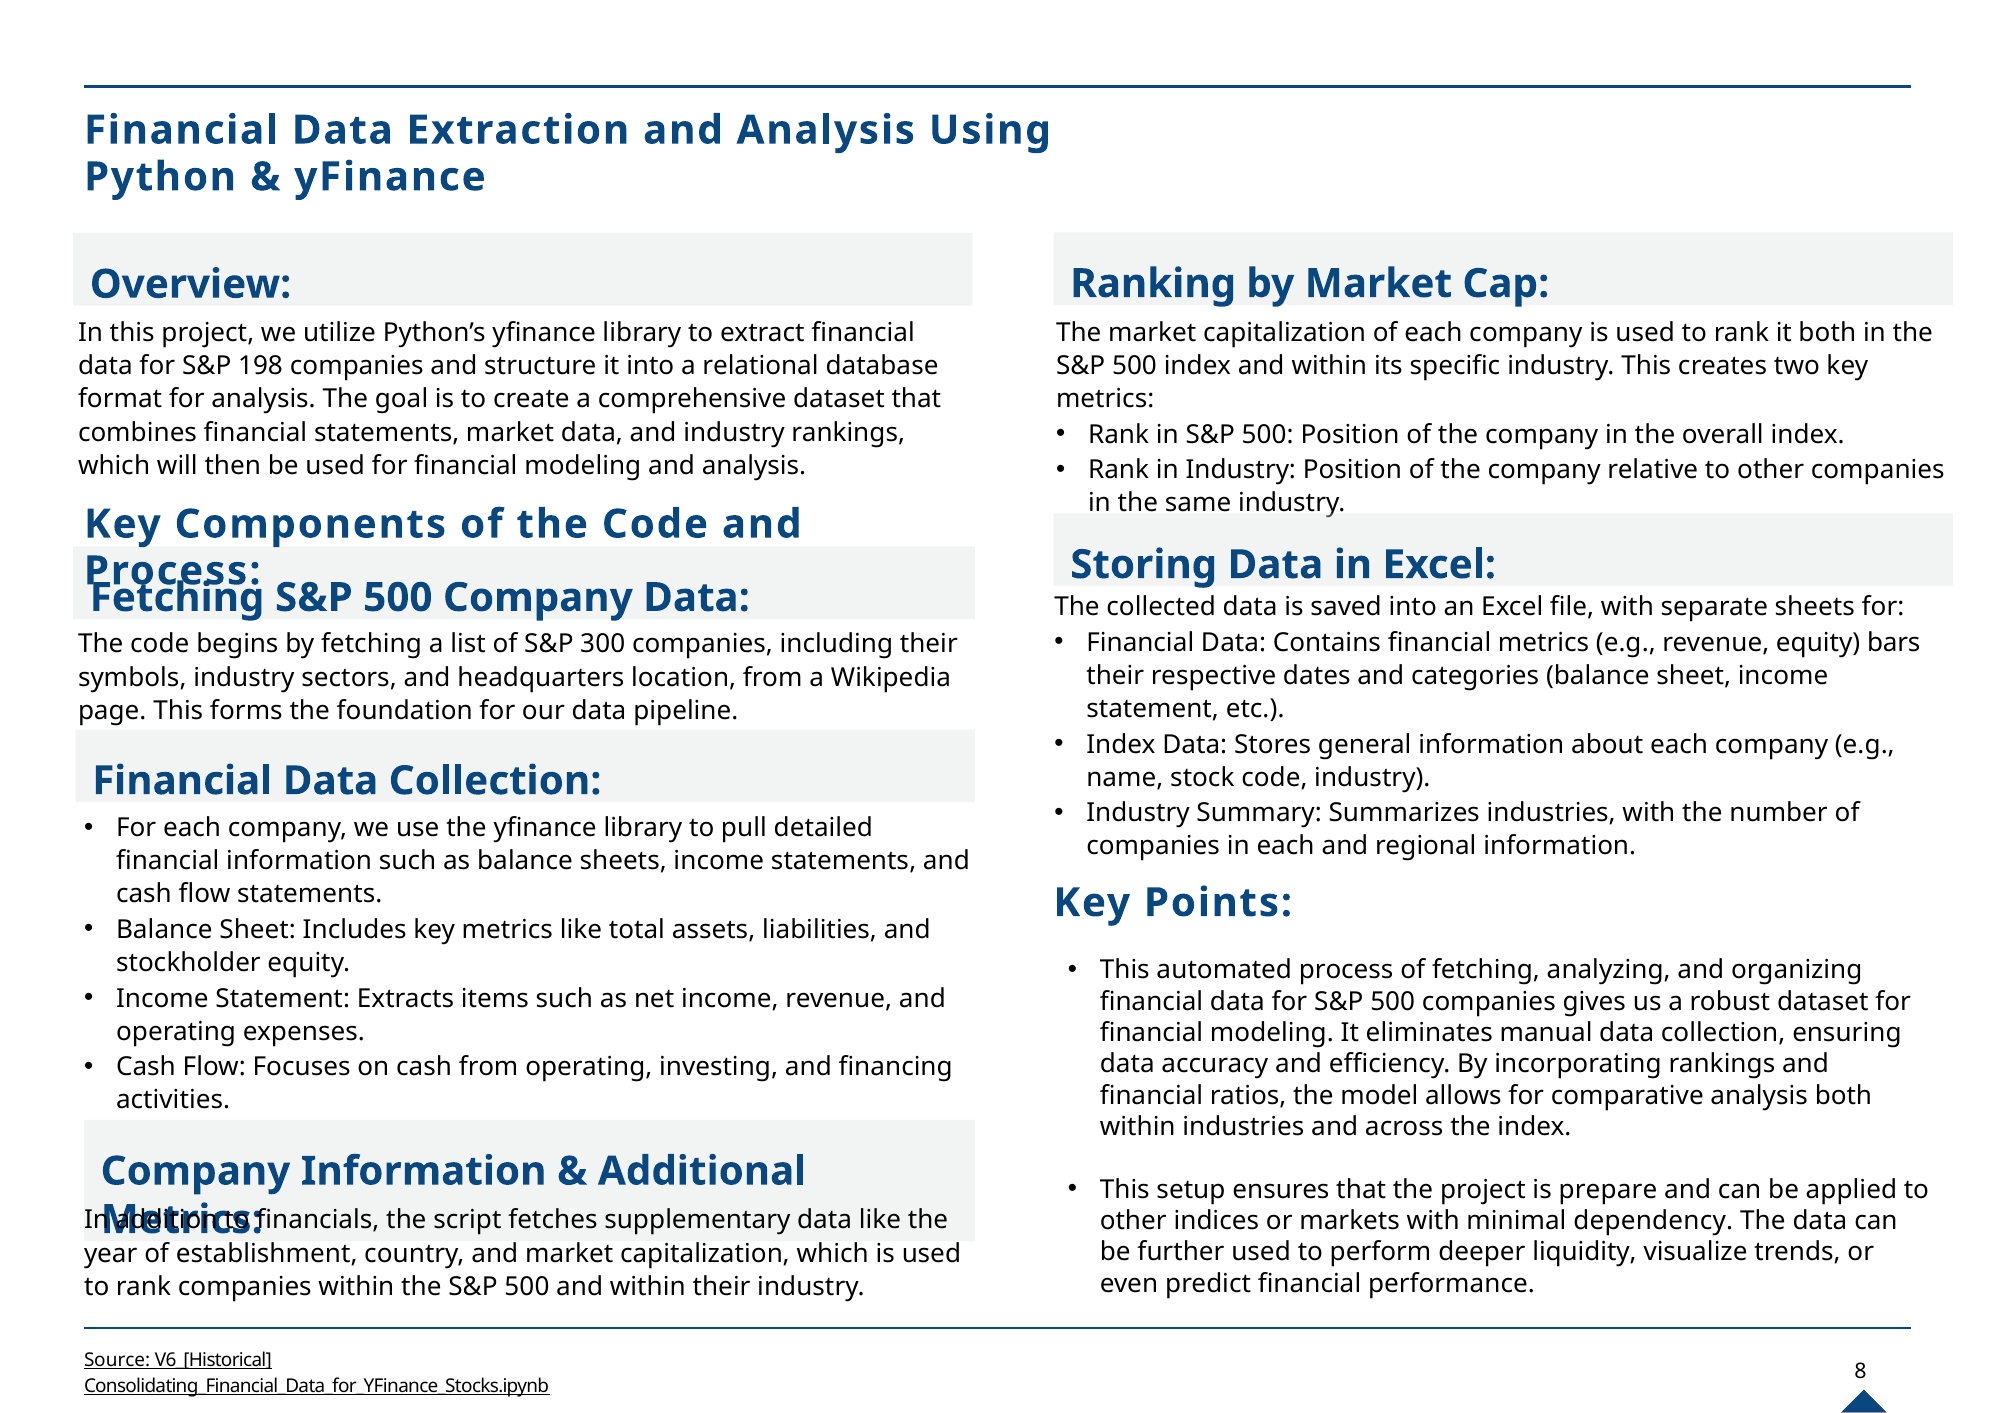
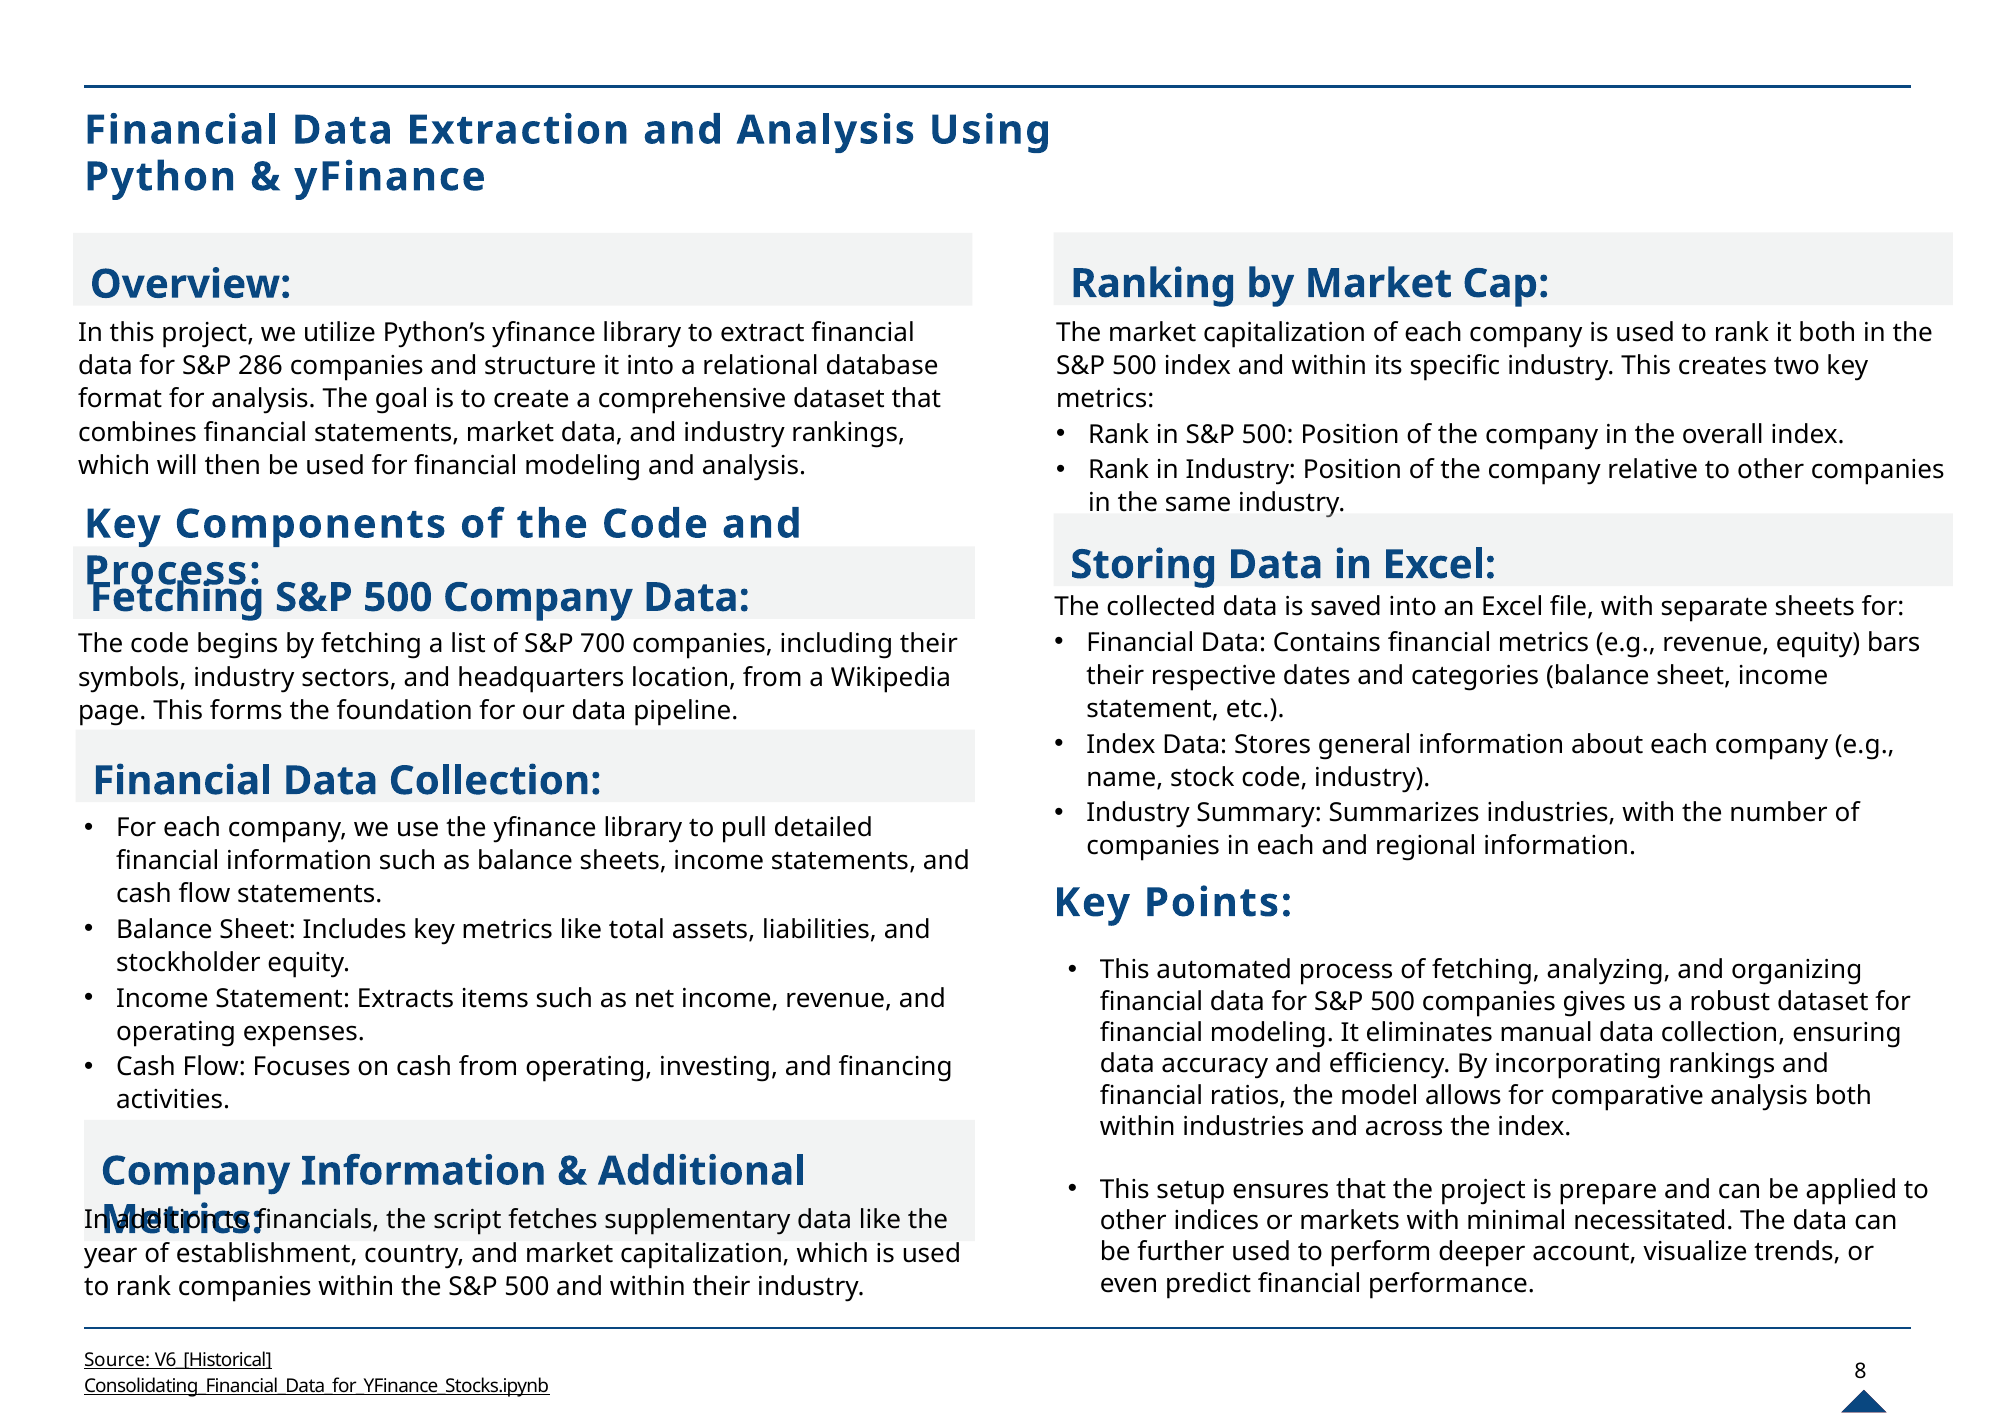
198: 198 -> 286
300: 300 -> 700
dependency: dependency -> necessitated
liquidity: liquidity -> account
